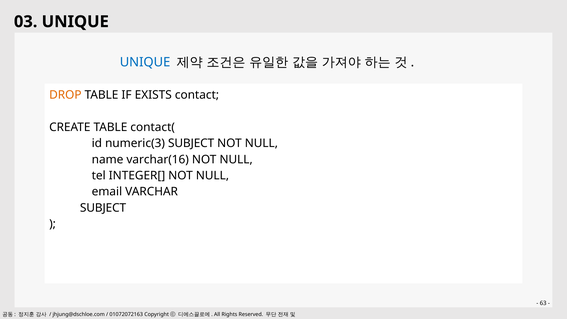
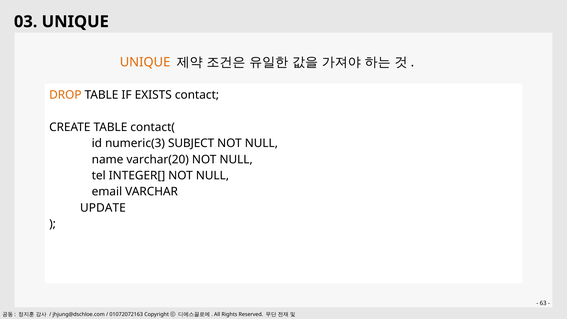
UNIQUE at (145, 62) colour: blue -> orange
varchar(16: varchar(16 -> varchar(20
SUBJECT at (103, 208): SUBJECT -> UPDATE
